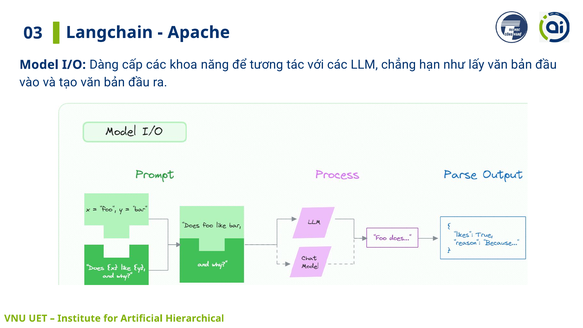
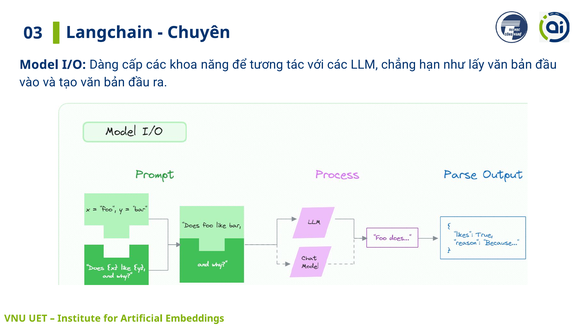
Apache: Apache -> Chuyên
Hierarchical: Hierarchical -> Embeddings
